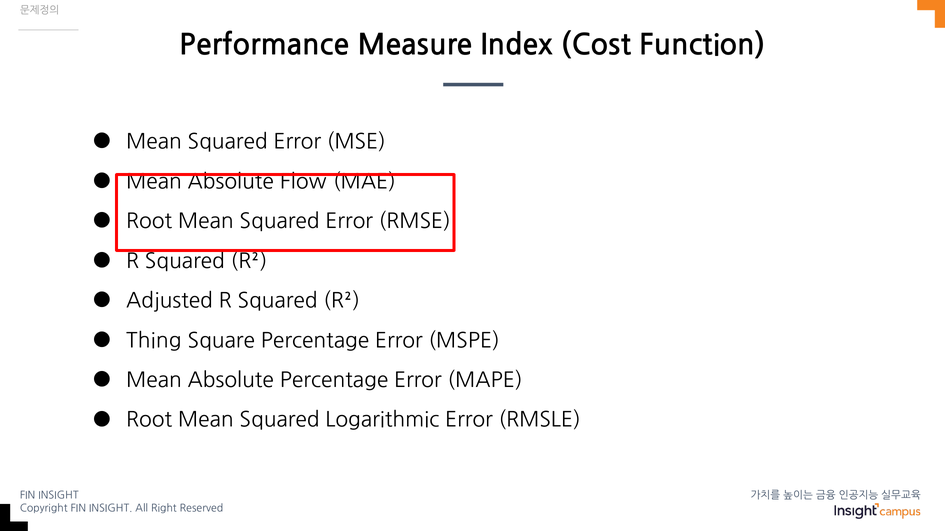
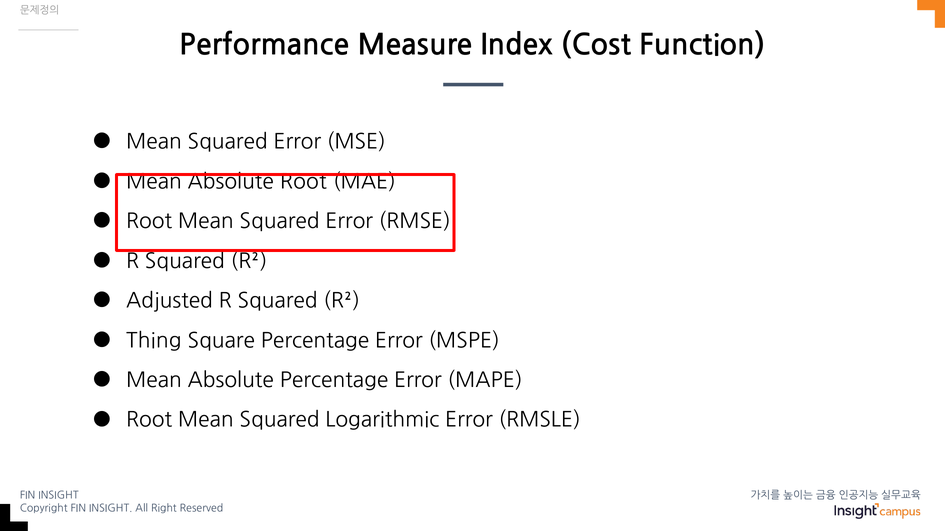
Absolute Flow: Flow -> Root
